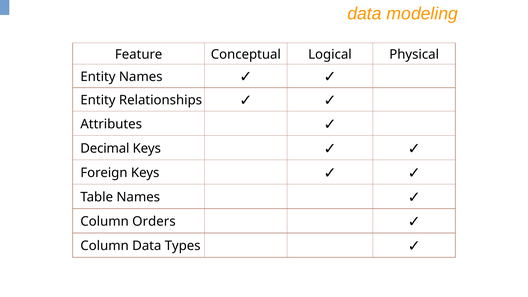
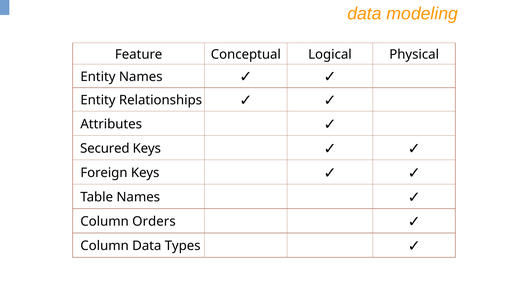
Decimal: Decimal -> Secured
